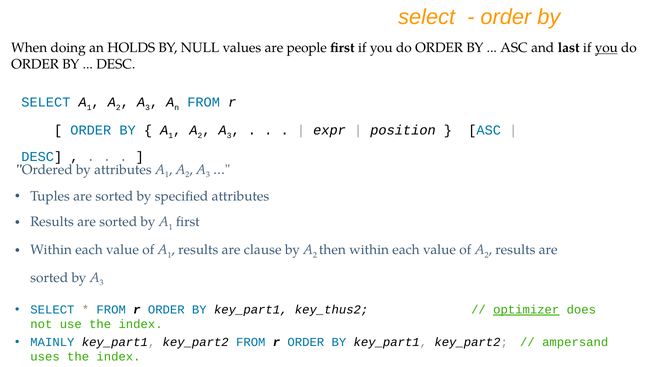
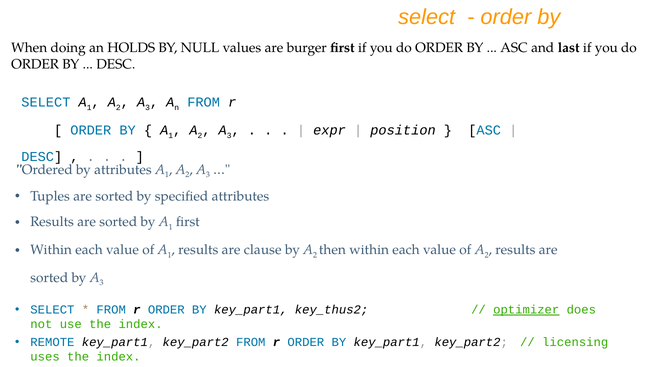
people: people -> burger
you at (606, 48) underline: present -> none
MAINLY: MAINLY -> REMOTE
ampersand: ampersand -> licensing
